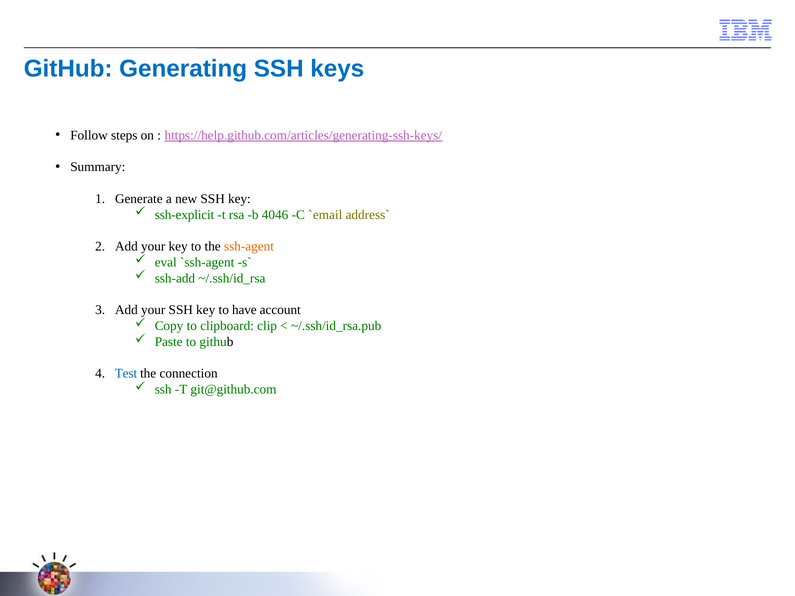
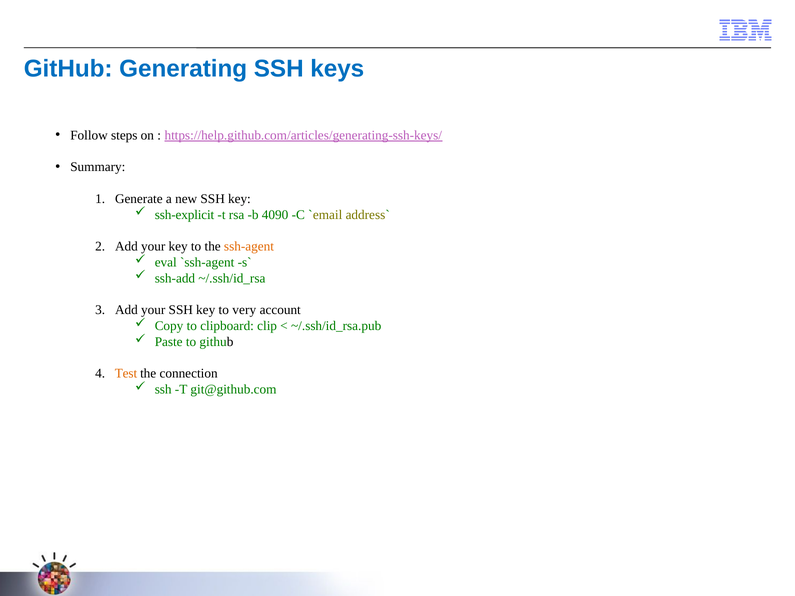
4046: 4046 -> 4090
have: have -> very
Test colour: blue -> orange
